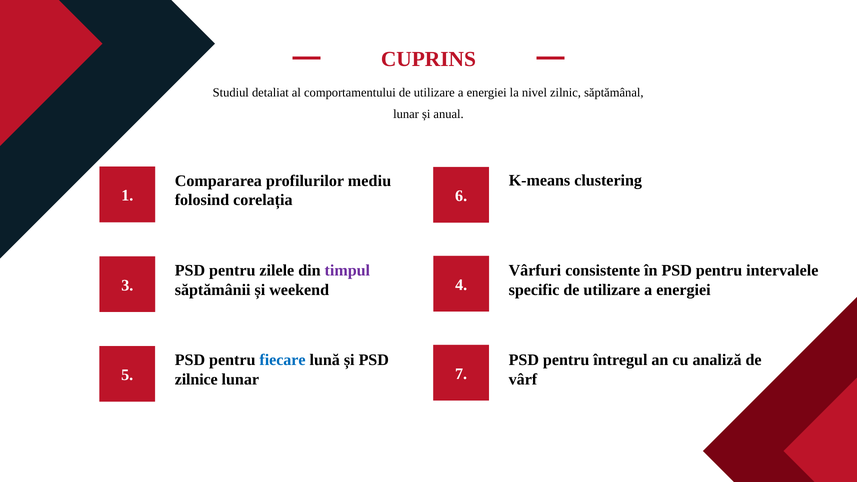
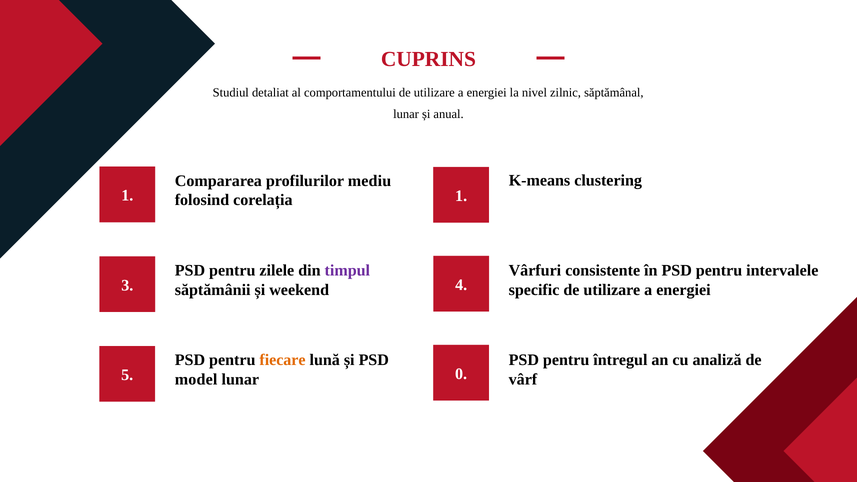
corelația 6: 6 -> 1
fiecare colour: blue -> orange
zilnice: zilnice -> model
7: 7 -> 0
